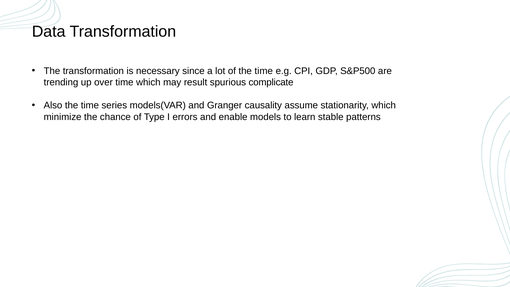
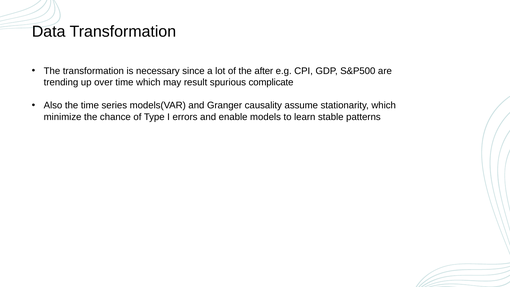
of the time: time -> after
